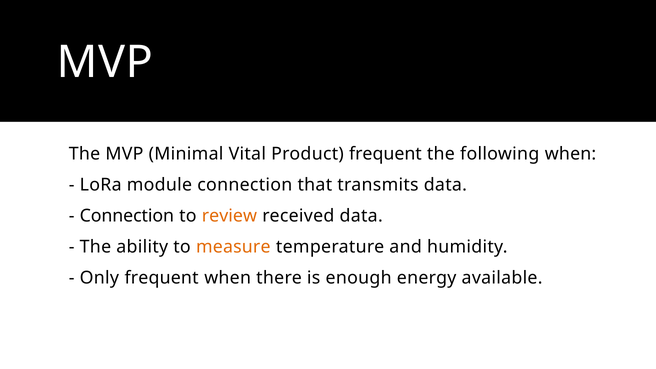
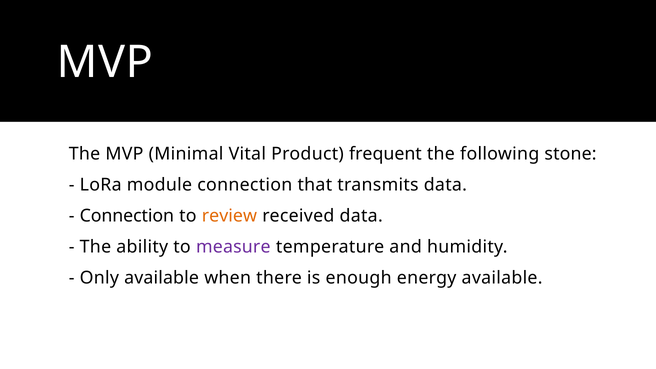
following when: when -> stone
measure colour: orange -> purple
Only frequent: frequent -> available
